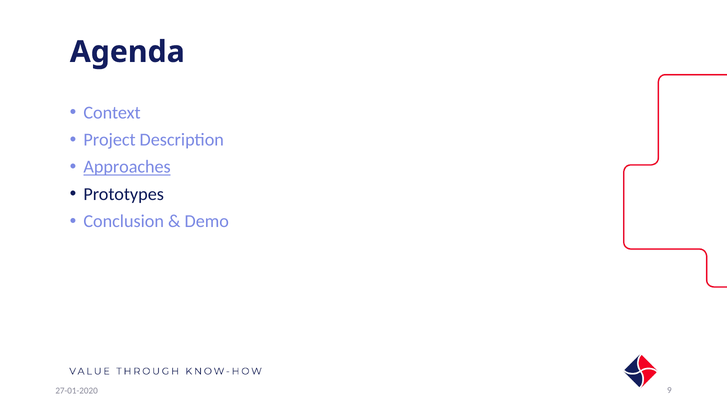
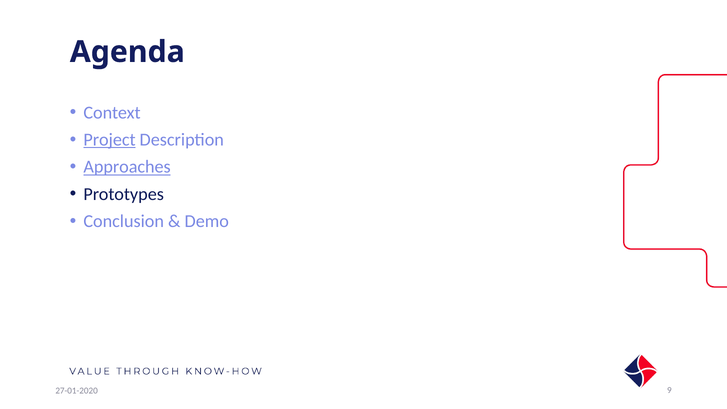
Project underline: none -> present
